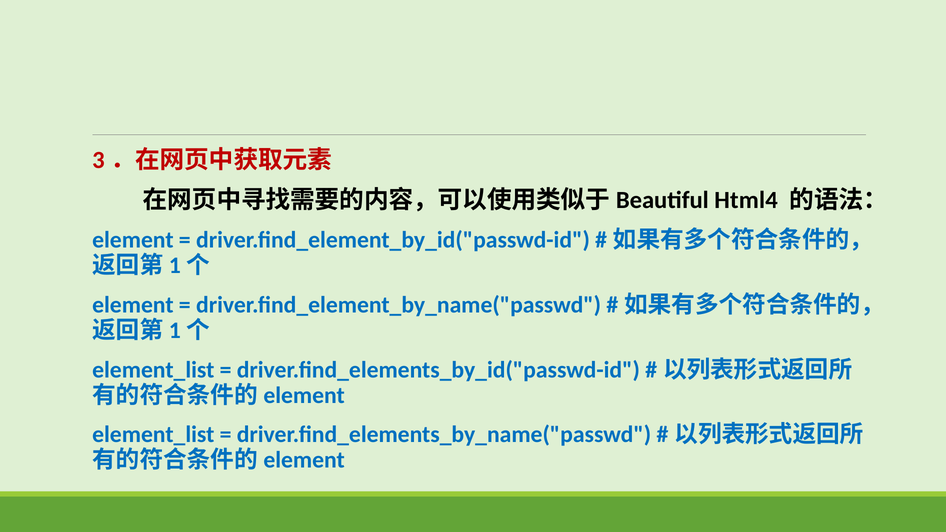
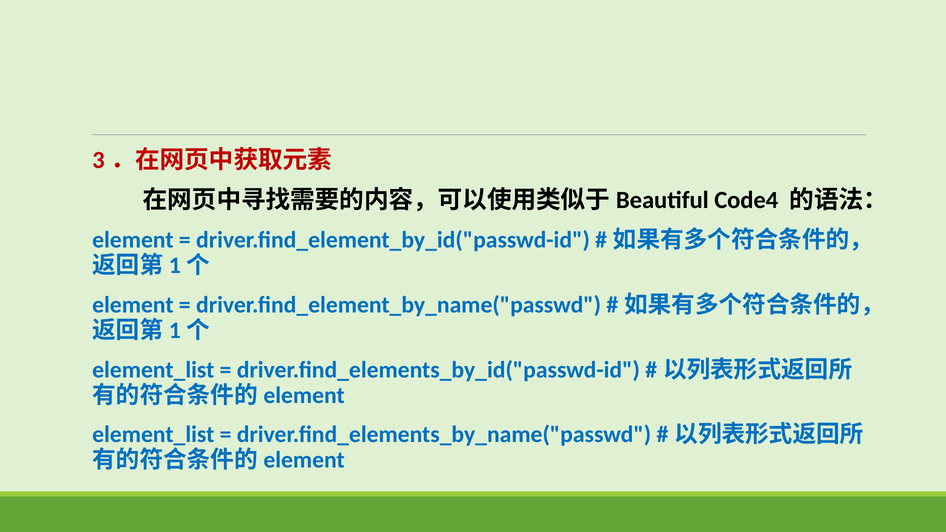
Html4: Html4 -> Code4
